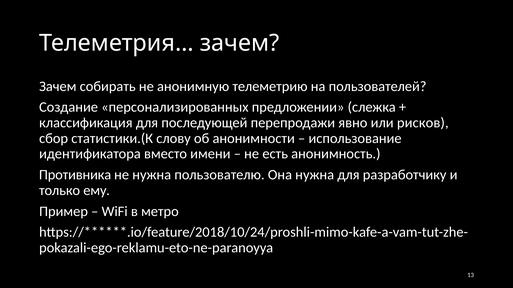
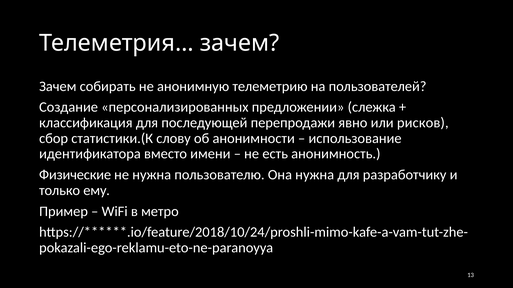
Противника: Противника -> Физические
